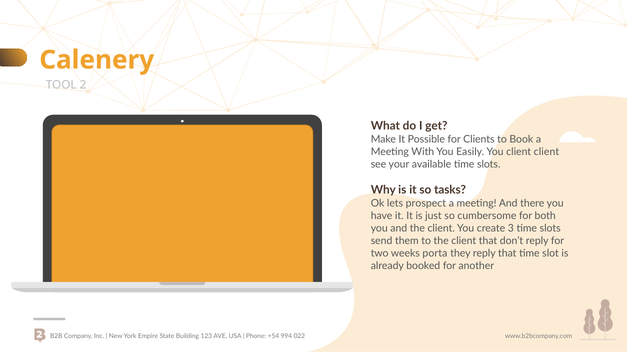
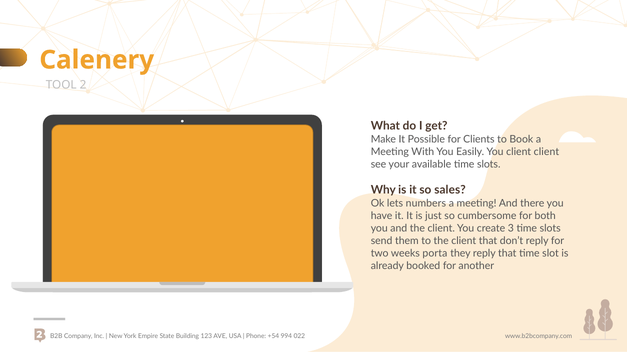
tasks: tasks -> sales
prospect: prospect -> numbers
